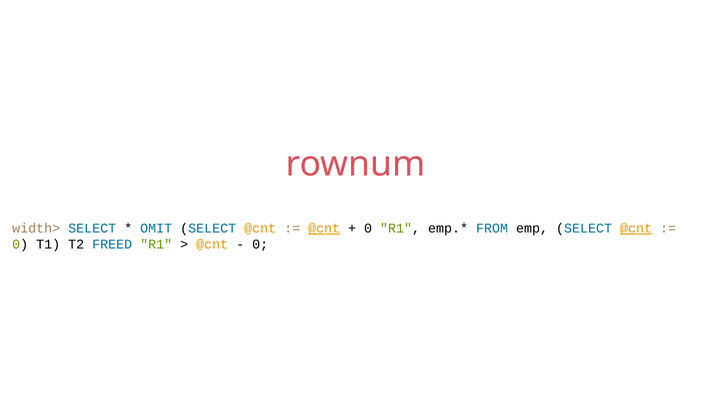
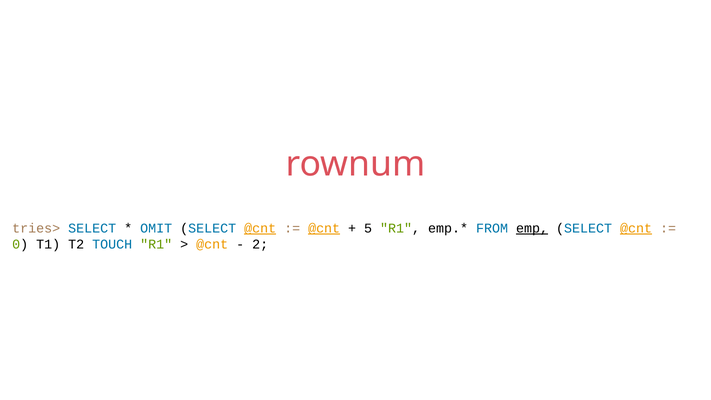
width>: width> -> tries>
@cnt at (260, 228) underline: none -> present
0 at (368, 228): 0 -> 5
emp underline: none -> present
FREED: FREED -> TOUCH
0 at (260, 244): 0 -> 2
